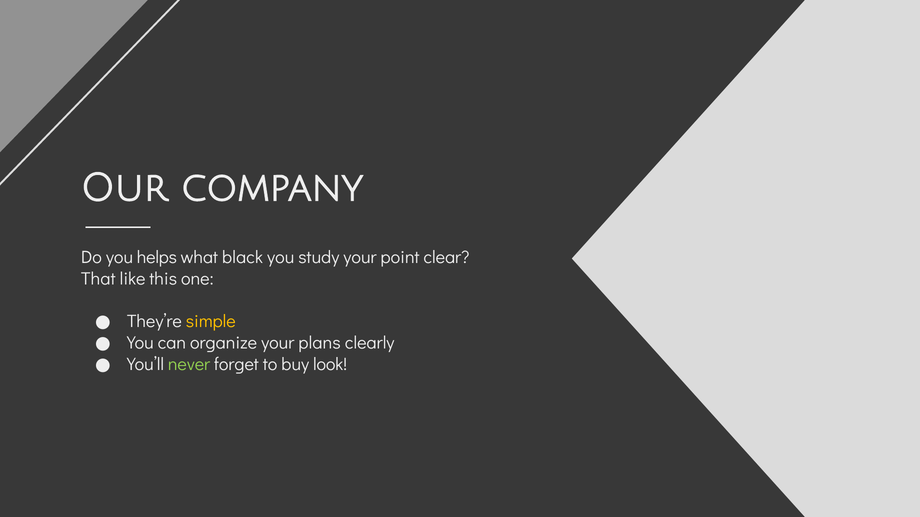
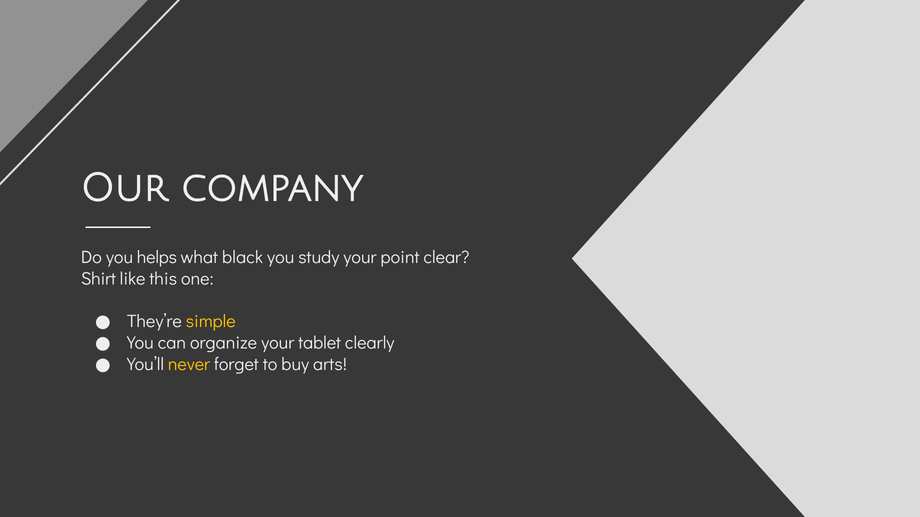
That: That -> Shirt
plans: plans -> tablet
never colour: light green -> yellow
look: look -> arts
